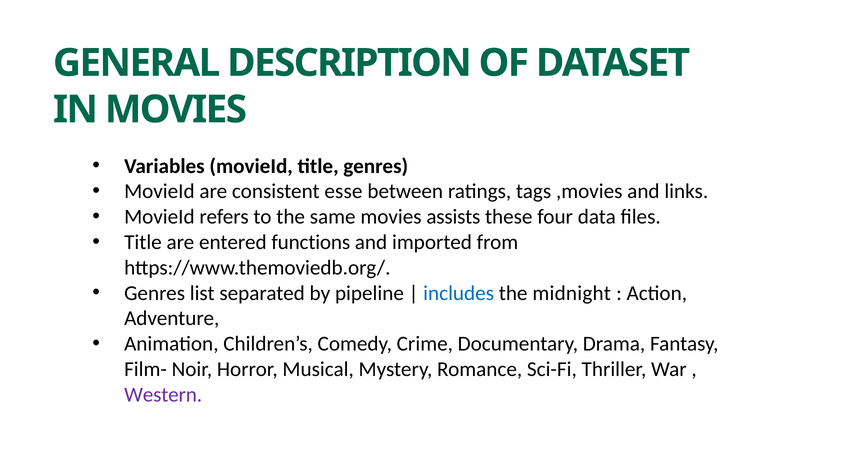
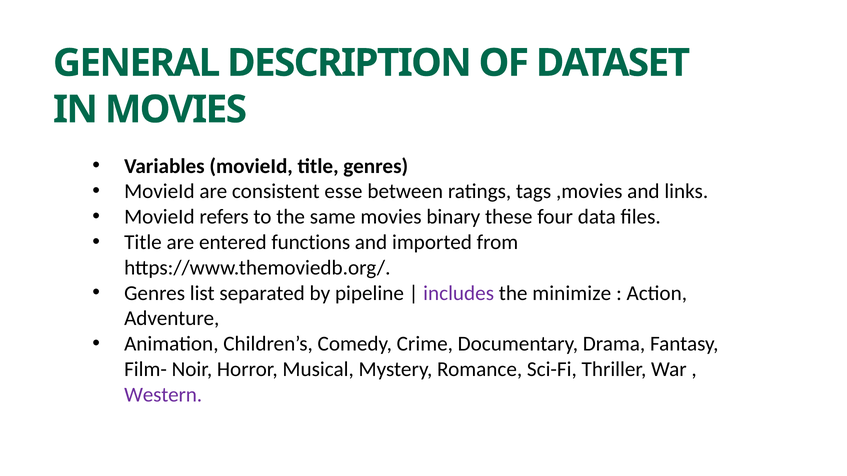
assists: assists -> binary
includes colour: blue -> purple
midnight: midnight -> minimize
